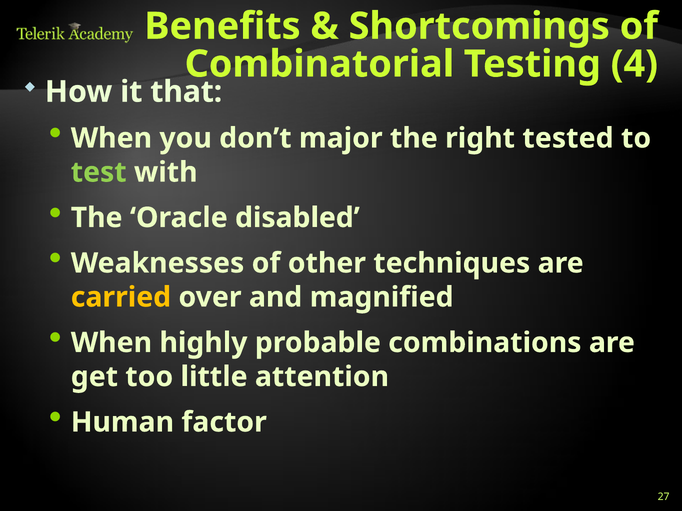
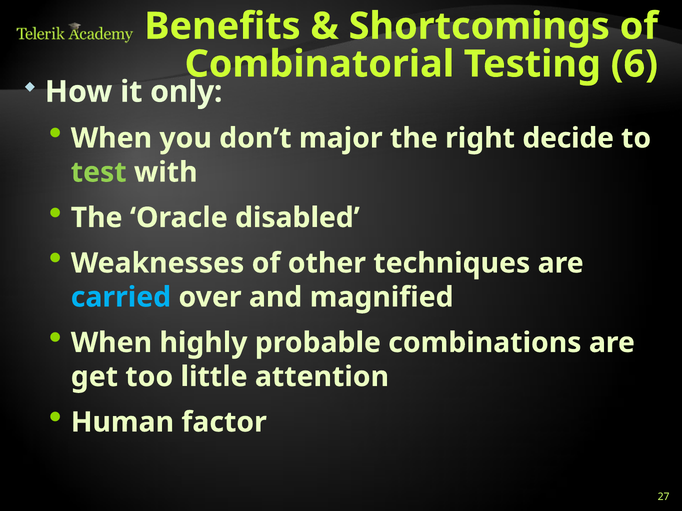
4: 4 -> 6
that: that -> only
tested: tested -> decide
carried colour: yellow -> light blue
